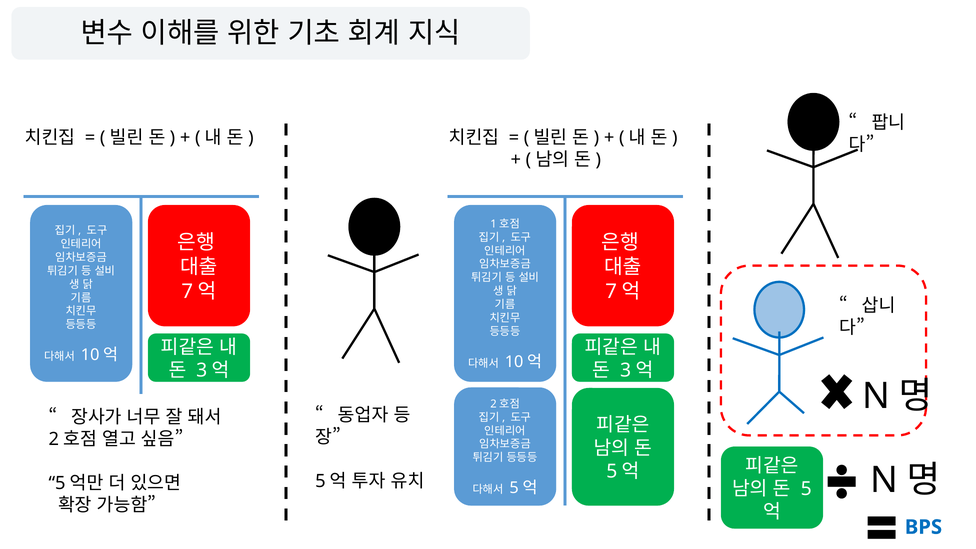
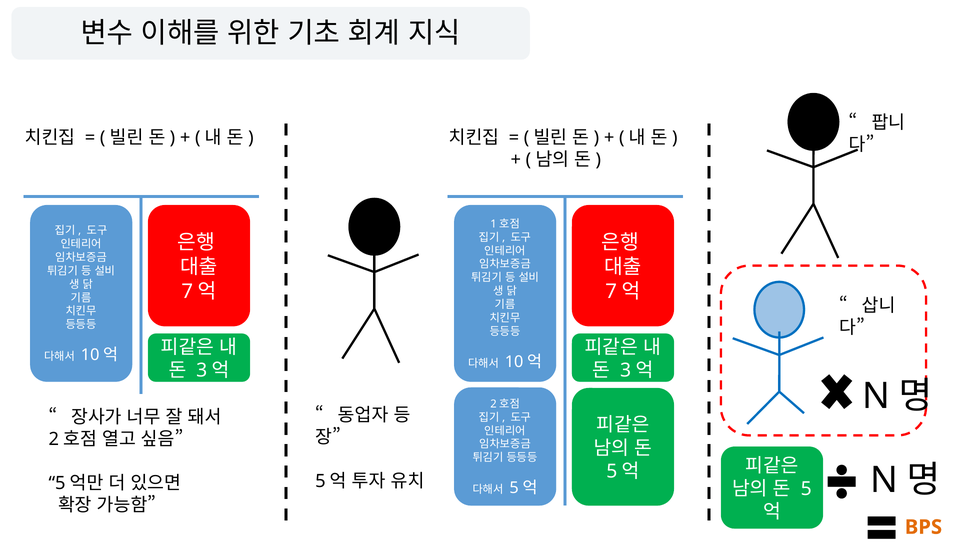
BPS colour: blue -> orange
